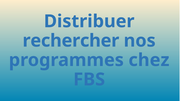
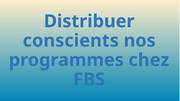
rechercher: rechercher -> conscients
